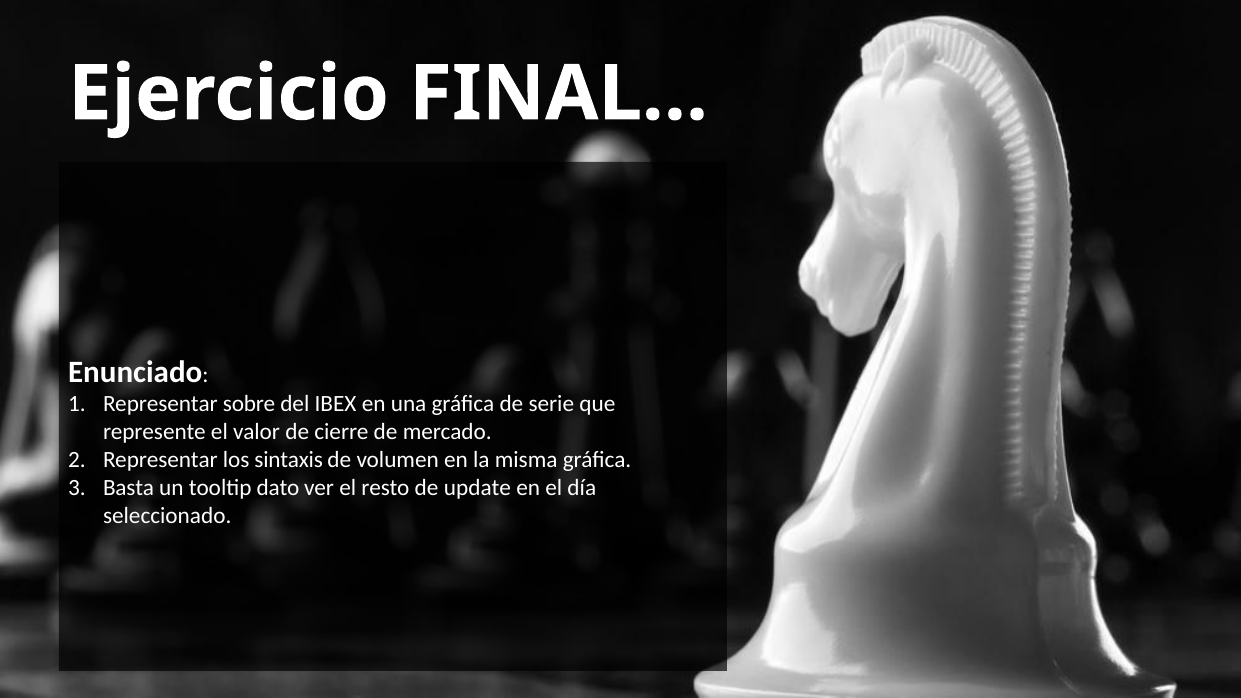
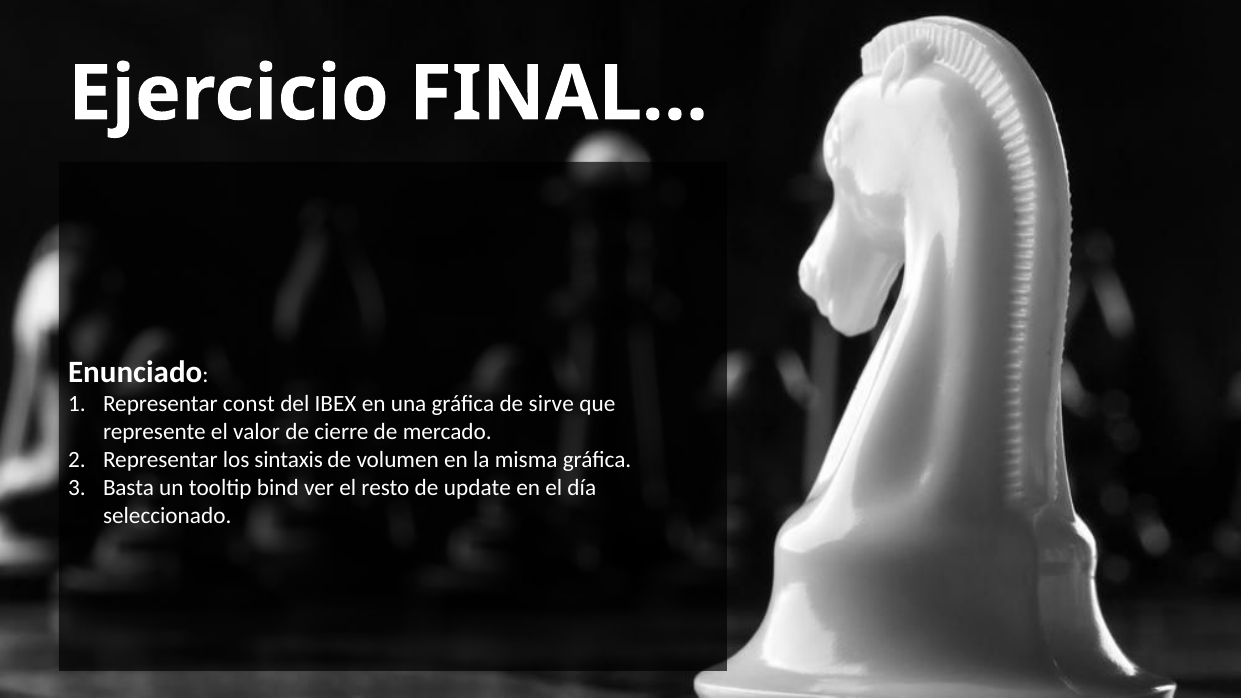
sobre: sobre -> const
serie: serie -> sirve
dato: dato -> bind
